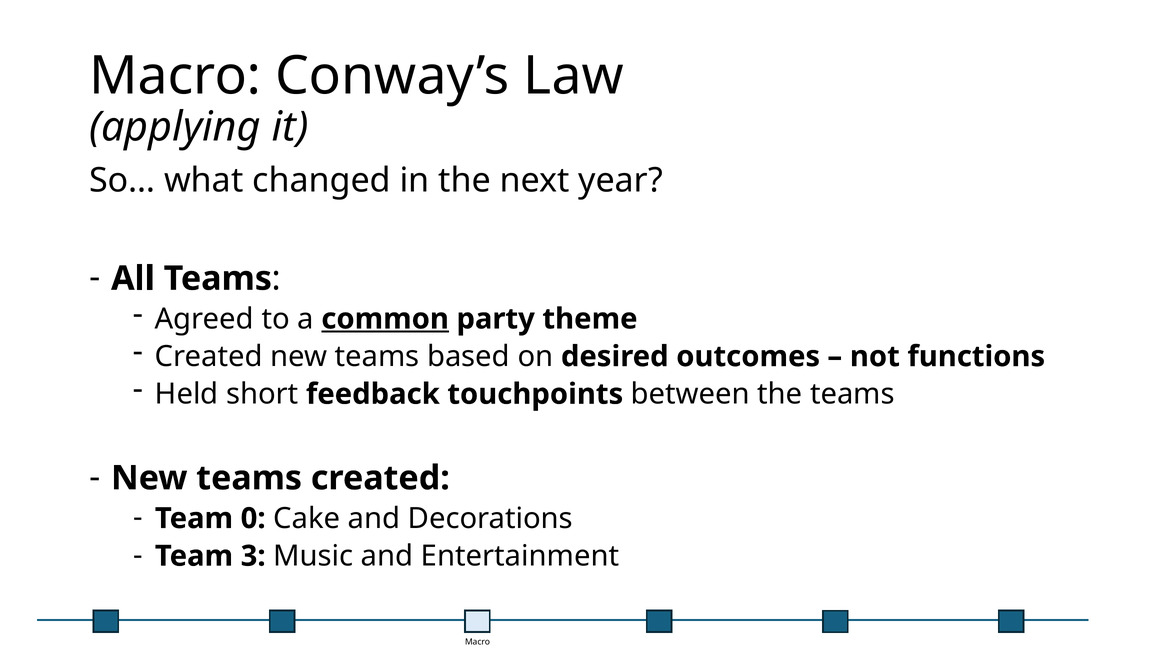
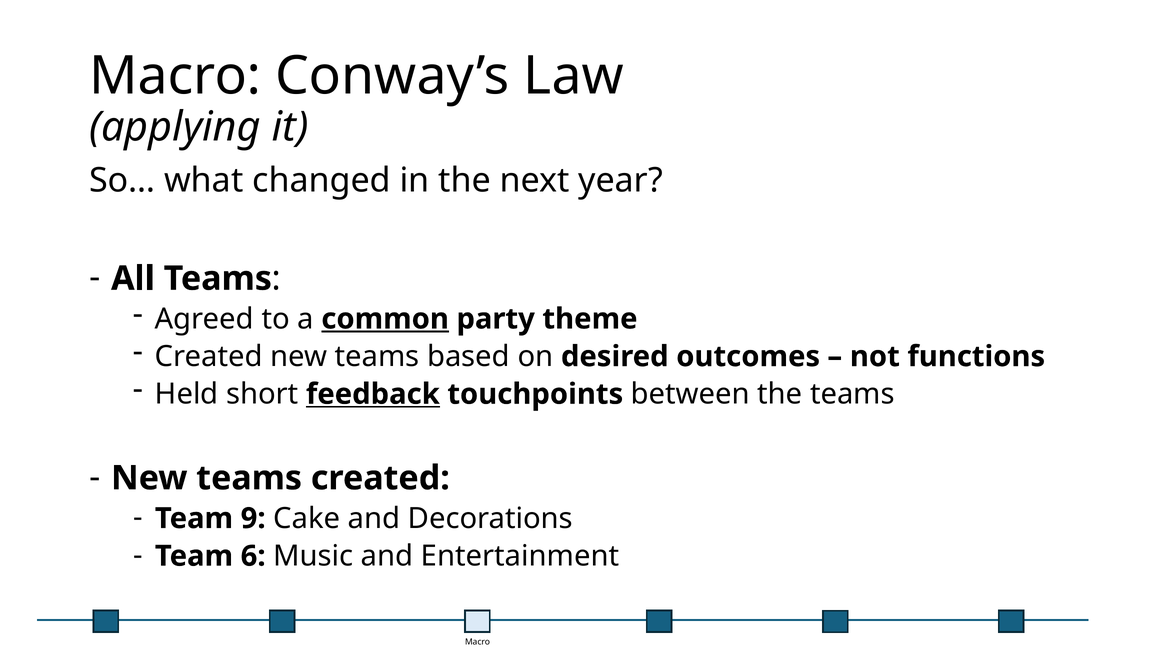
feedback underline: none -> present
0: 0 -> 9
3: 3 -> 6
